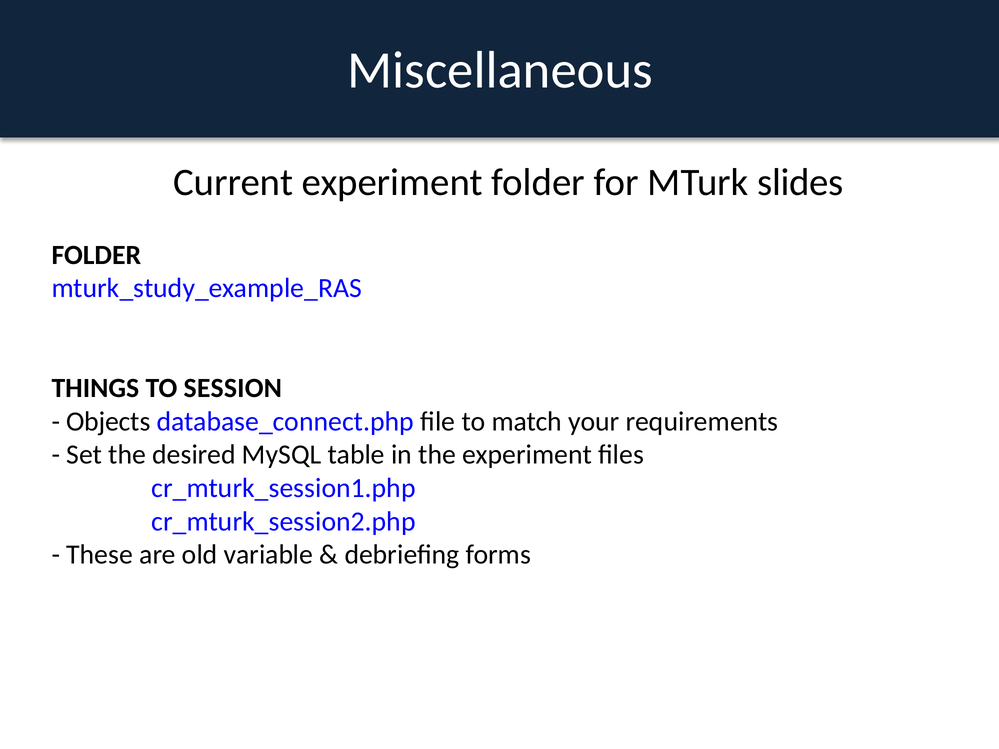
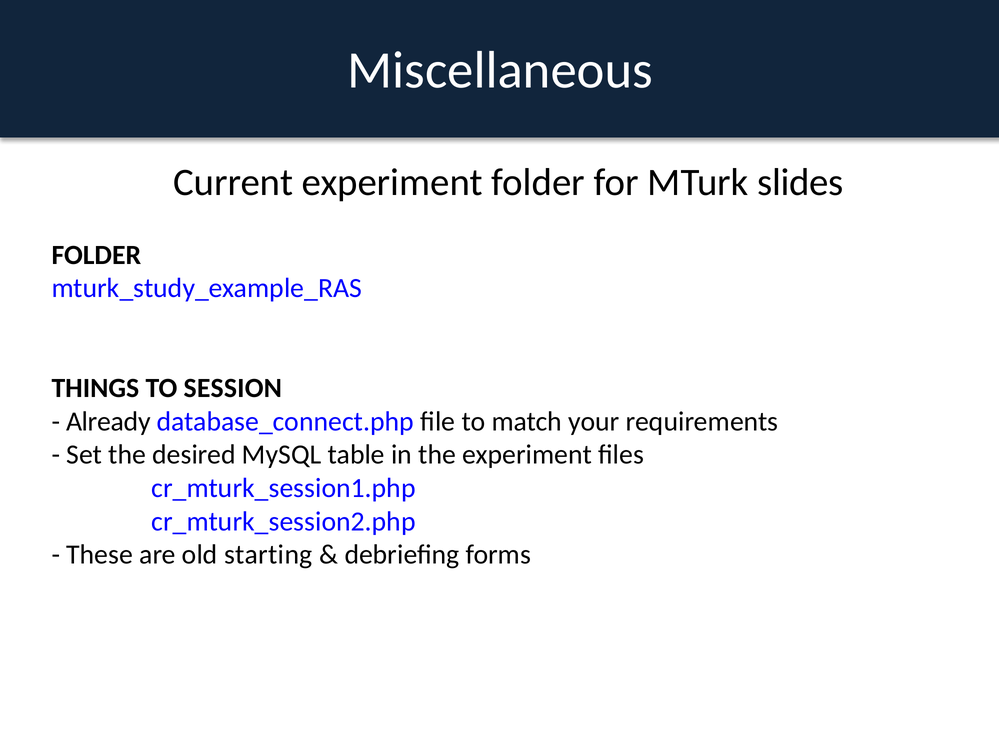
Objects: Objects -> Already
variable: variable -> starting
